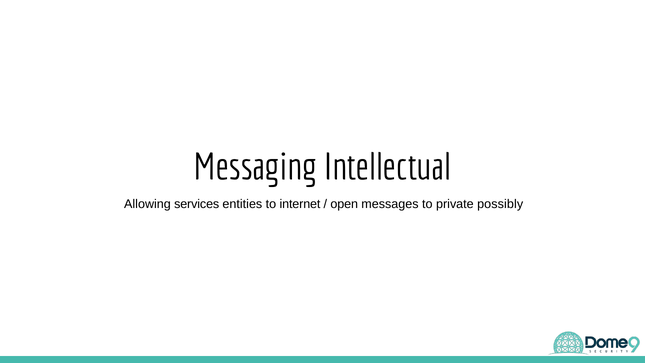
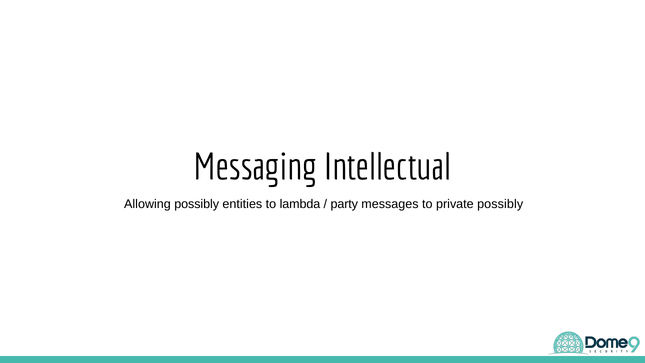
Allowing services: services -> possibly
internet: internet -> lambda
open: open -> party
